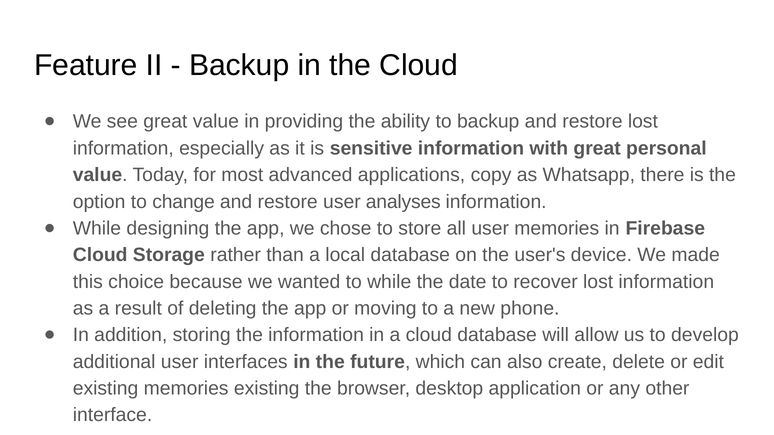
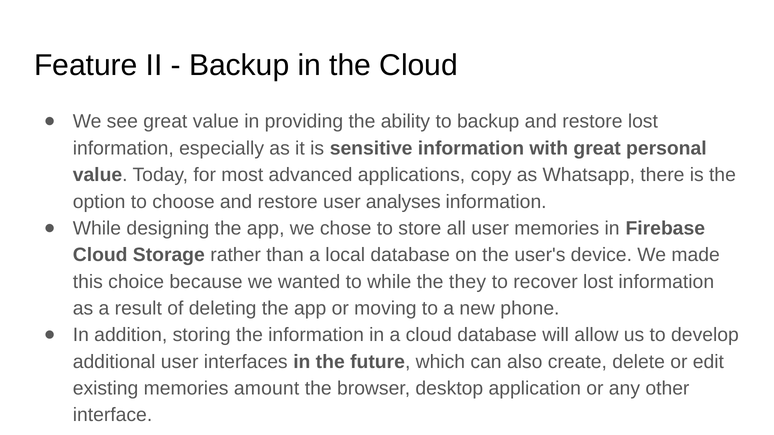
change: change -> choose
date: date -> they
memories existing: existing -> amount
